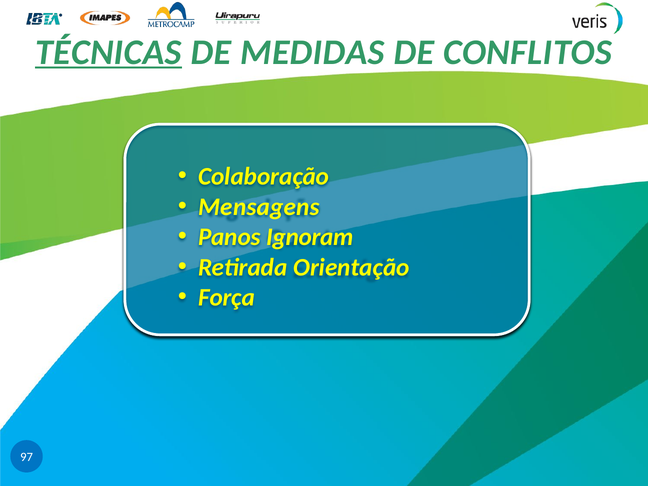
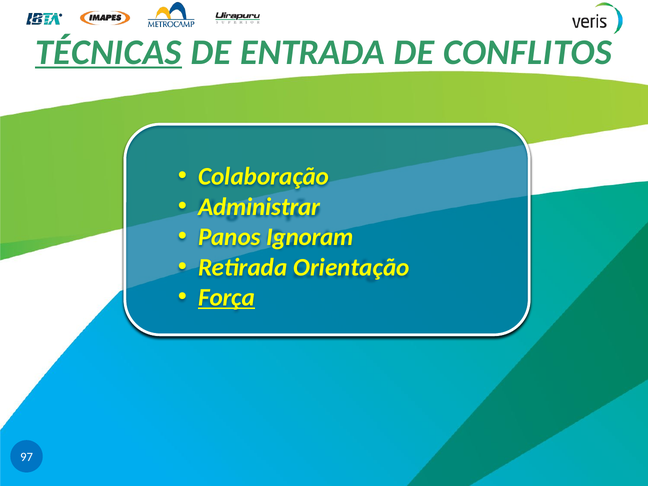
MEDIDAS: MEDIDAS -> ENTRADA
Mensagens: Mensagens -> Administrar
Força underline: none -> present
